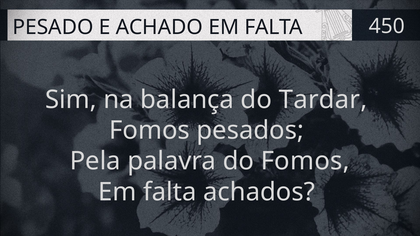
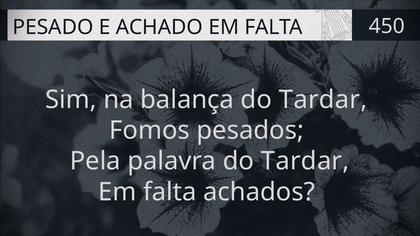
palavra do Fomos: Fomos -> Tardar
